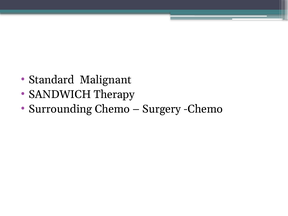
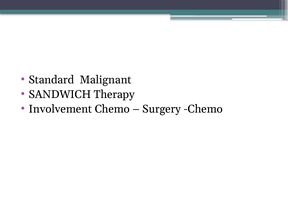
Surrounding: Surrounding -> Involvement
